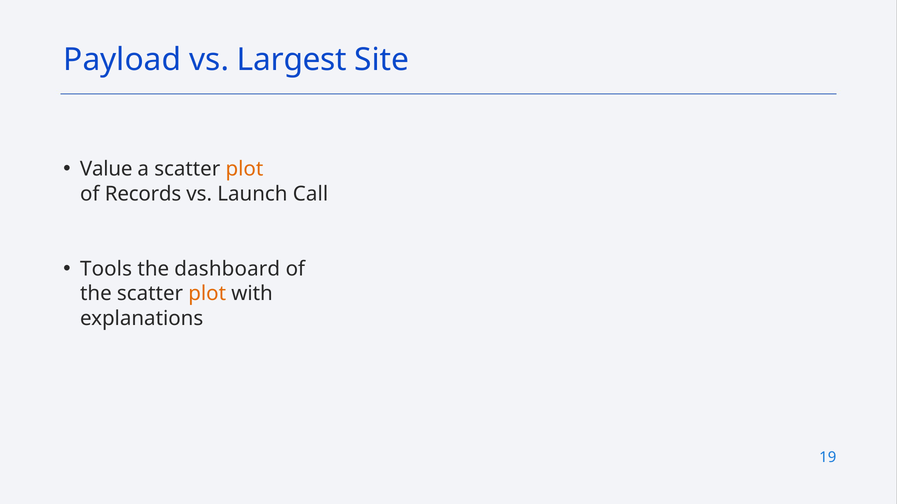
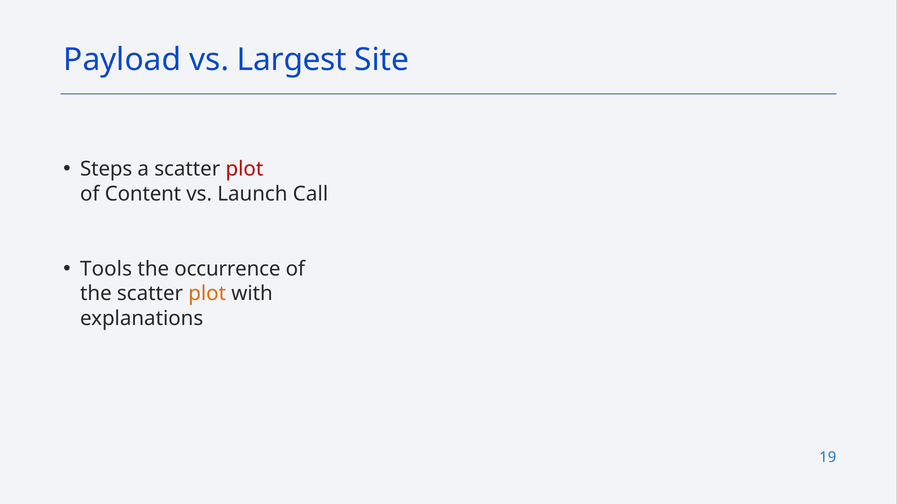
Value: Value -> Steps
plot at (244, 169) colour: orange -> red
Records: Records -> Content
dashboard: dashboard -> occurrence
